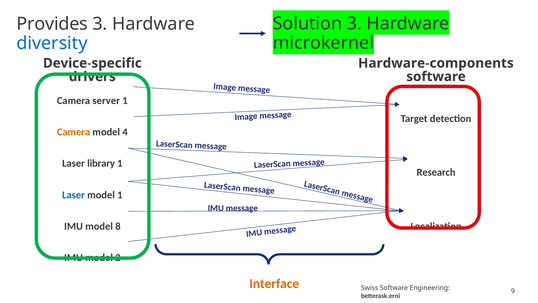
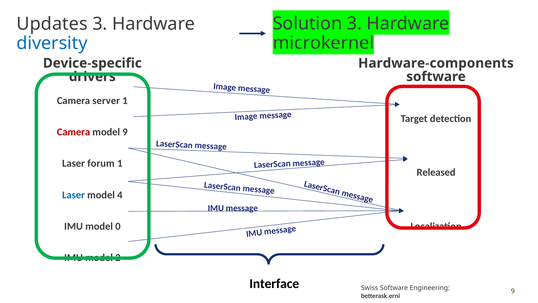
Provides: Provides -> Updates
Camera at (74, 132) colour: orange -> red
model 4: 4 -> 9
library: library -> forum
Research: Research -> Released
model 1: 1 -> 4
8: 8 -> 0
Interface colour: orange -> black
